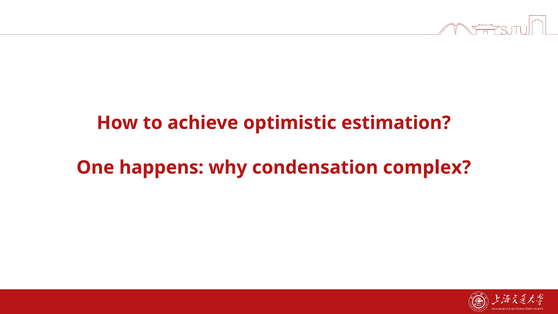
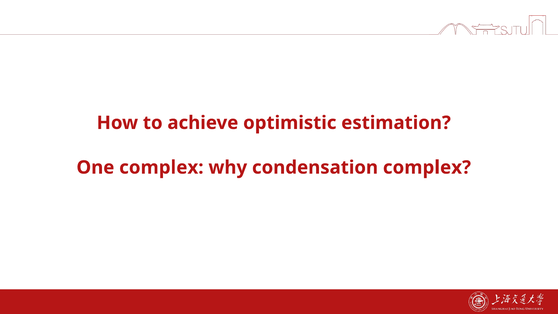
One happens: happens -> complex
